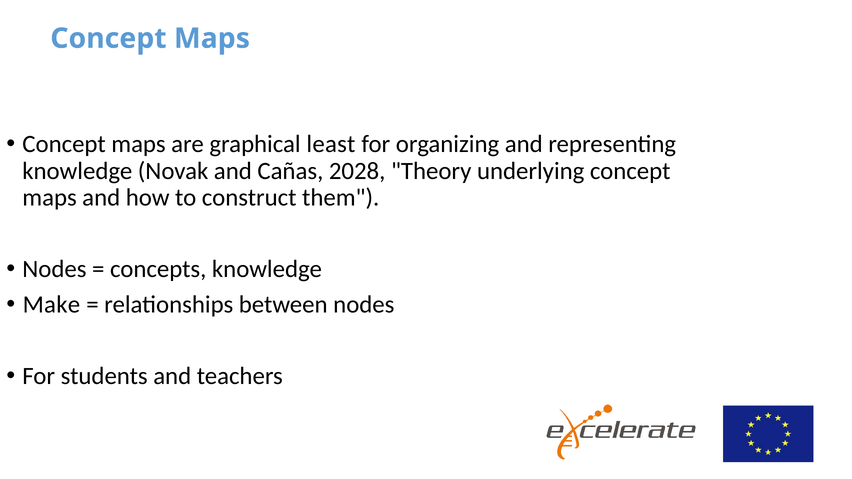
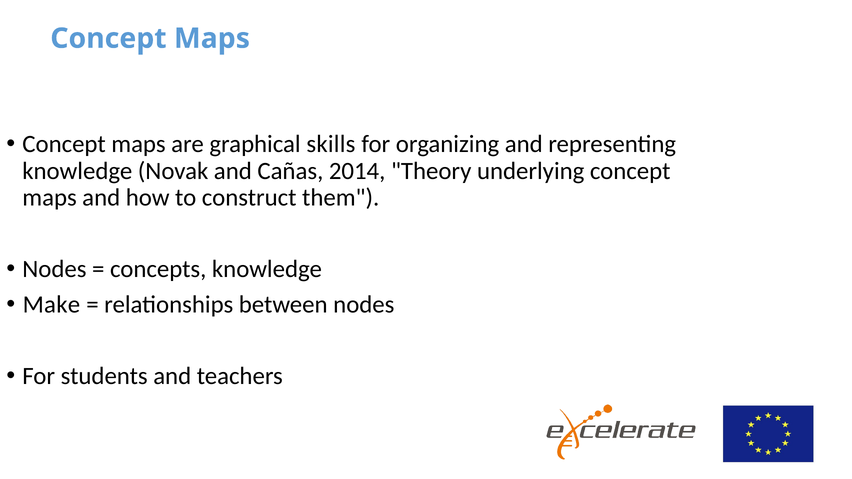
least: least -> skills
2028: 2028 -> 2014
